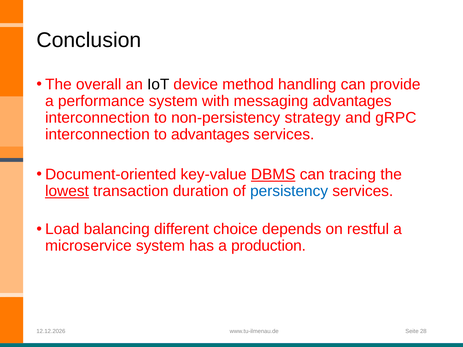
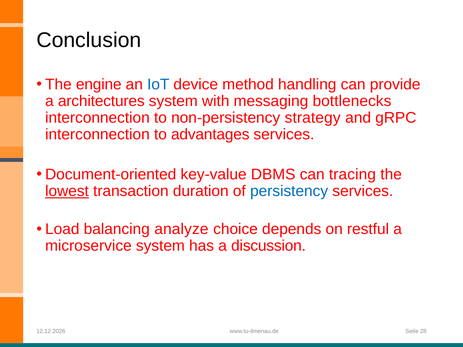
overall: overall -> engine
IoT colour: black -> blue
performance: performance -> architectures
messaging advantages: advantages -> bottlenecks
DBMS underline: present -> none
different: different -> analyze
production: production -> discussion
